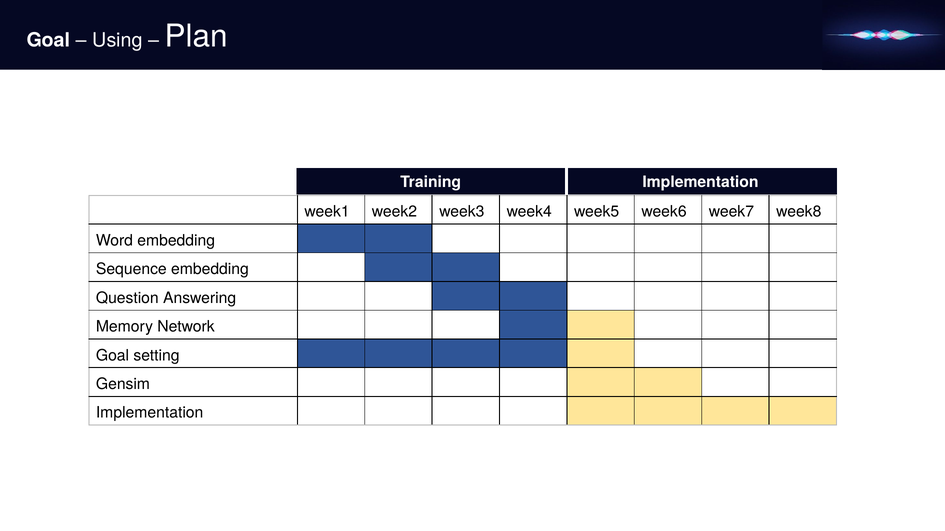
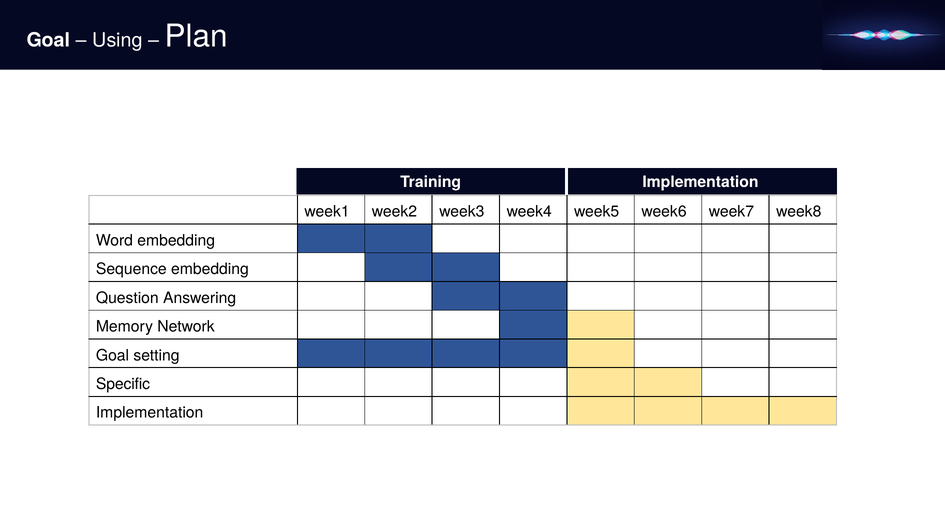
Gensim: Gensim -> Specific
